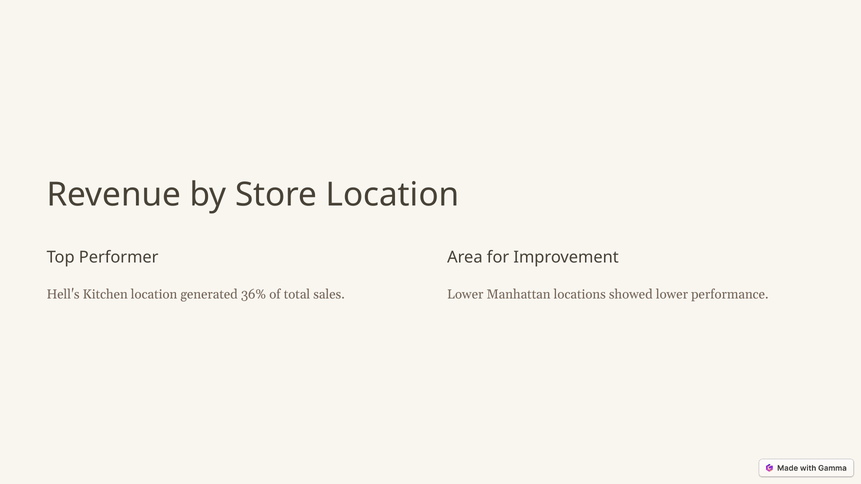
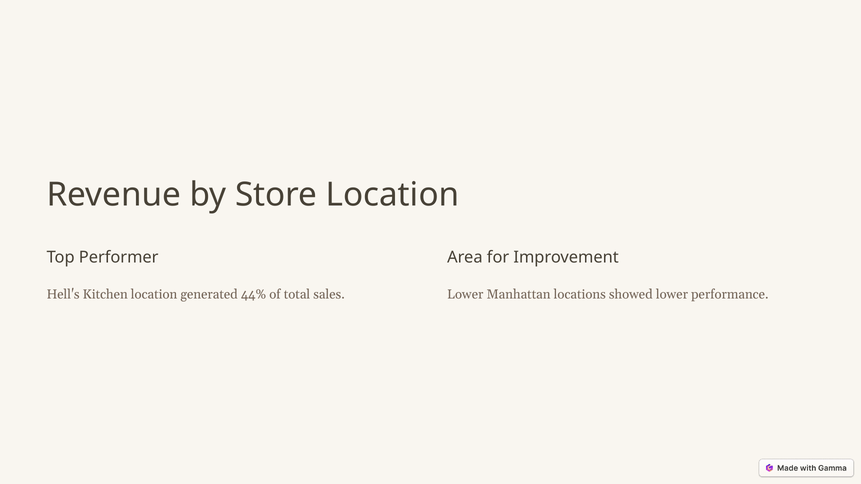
36%: 36% -> 44%
